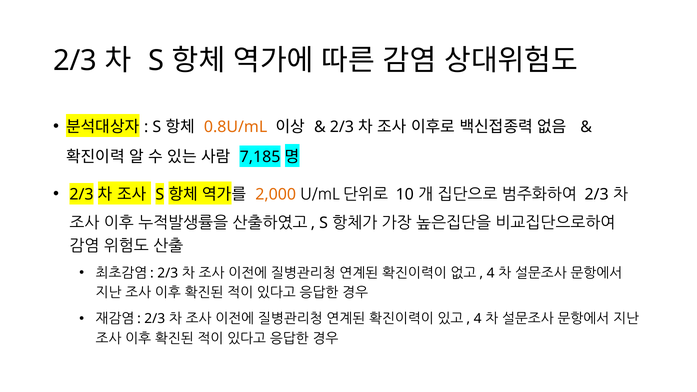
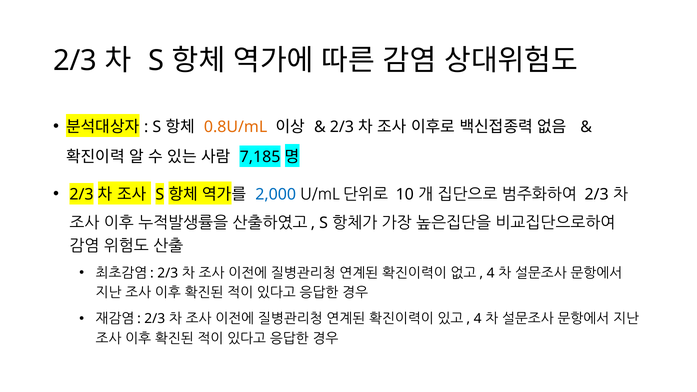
2,000 colour: orange -> blue
